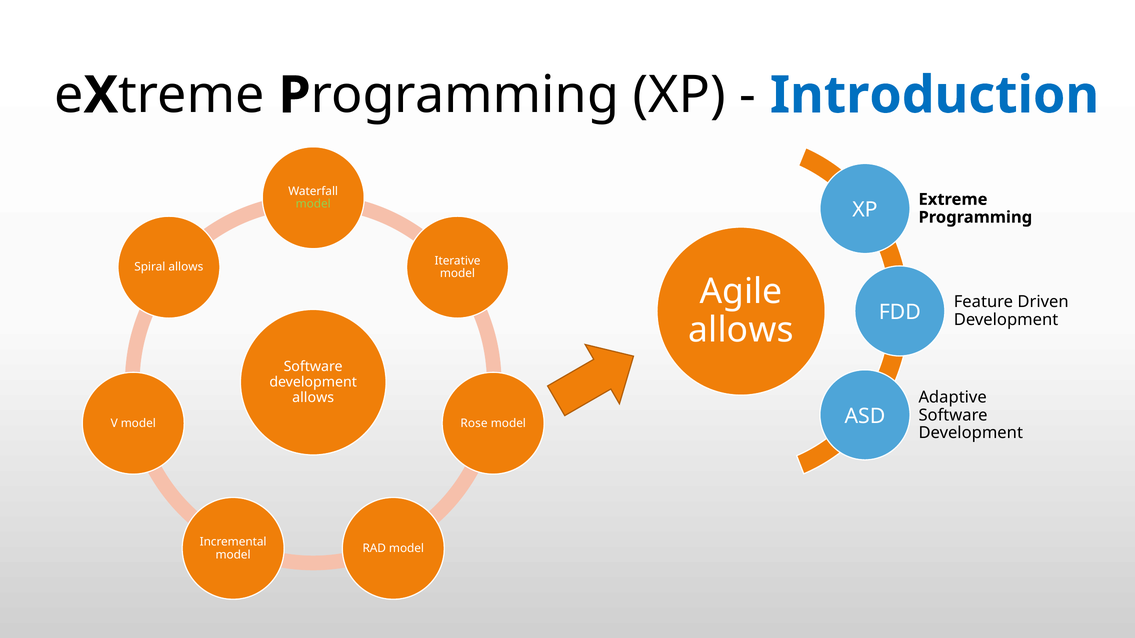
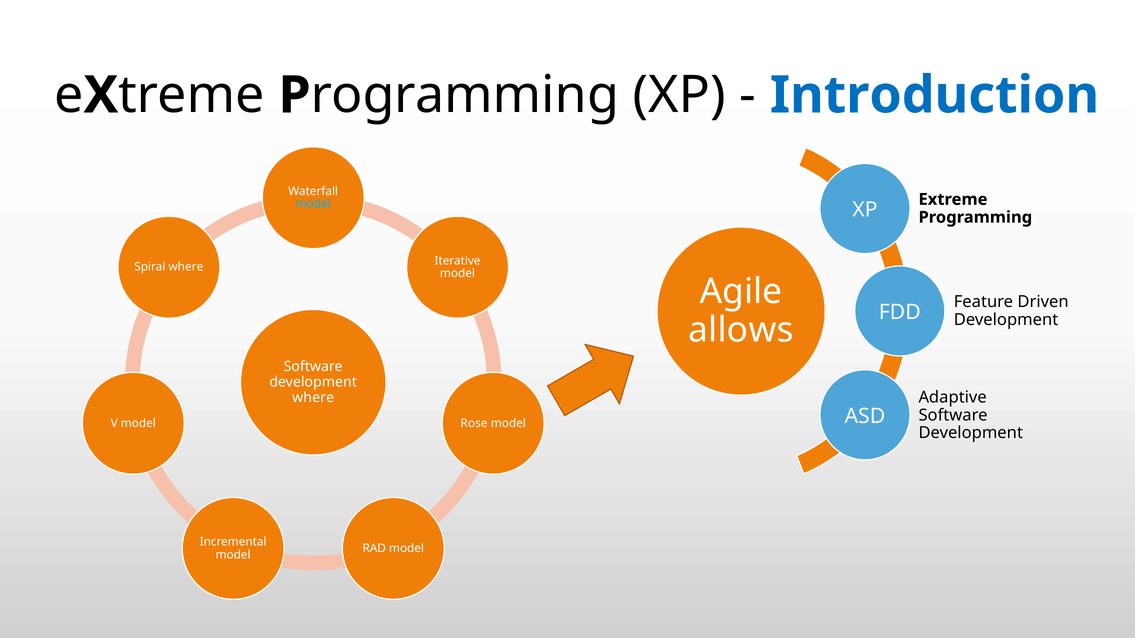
model at (313, 204) colour: light green -> light blue
allows at (186, 267): allows -> where
allows at (313, 398): allows -> where
